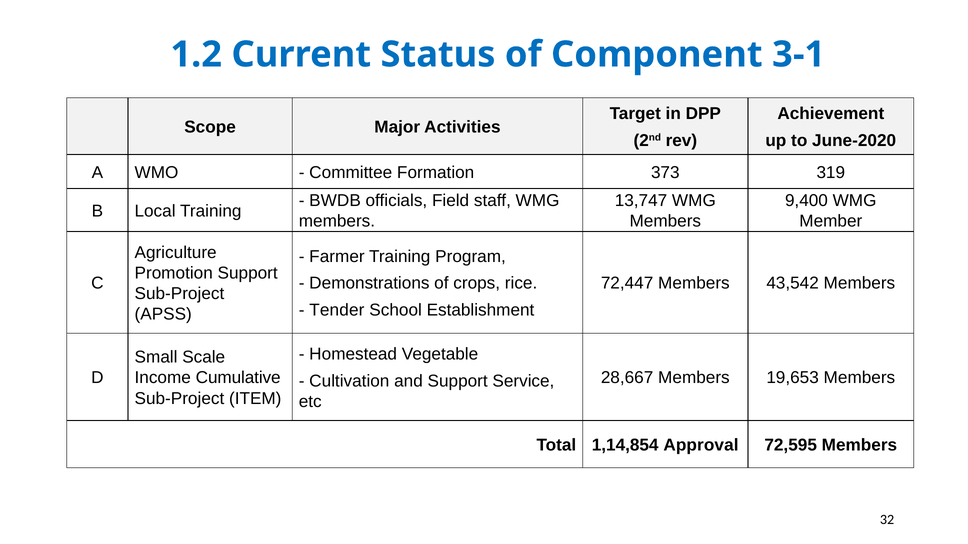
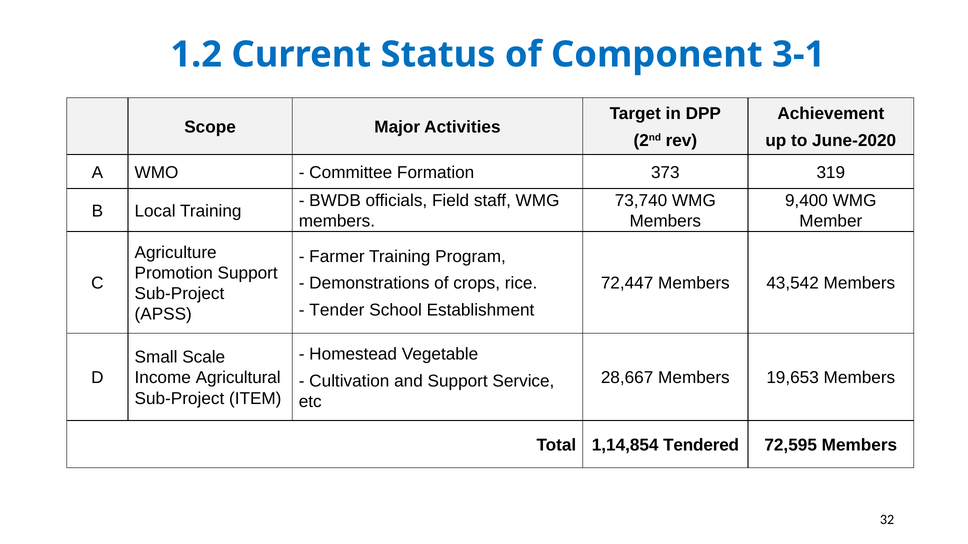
13,747: 13,747 -> 73,740
Cumulative: Cumulative -> Agricultural
Approval: Approval -> Tendered
